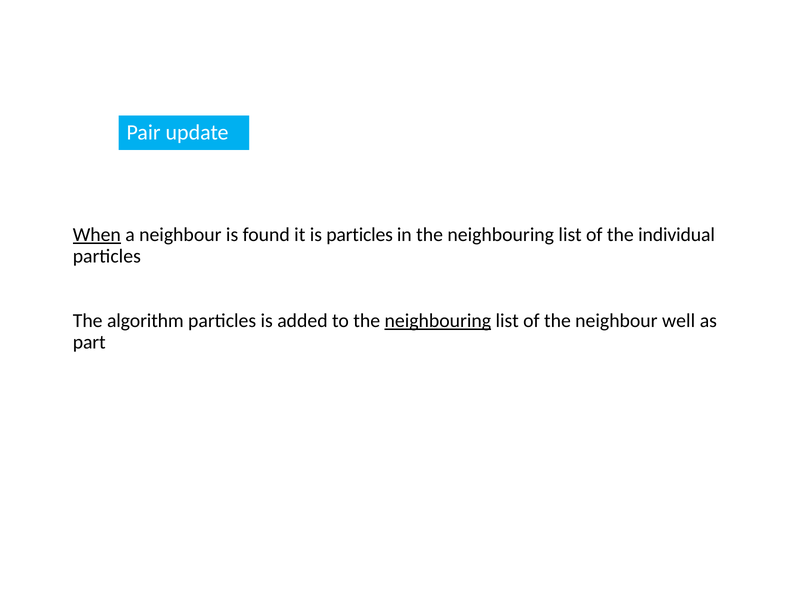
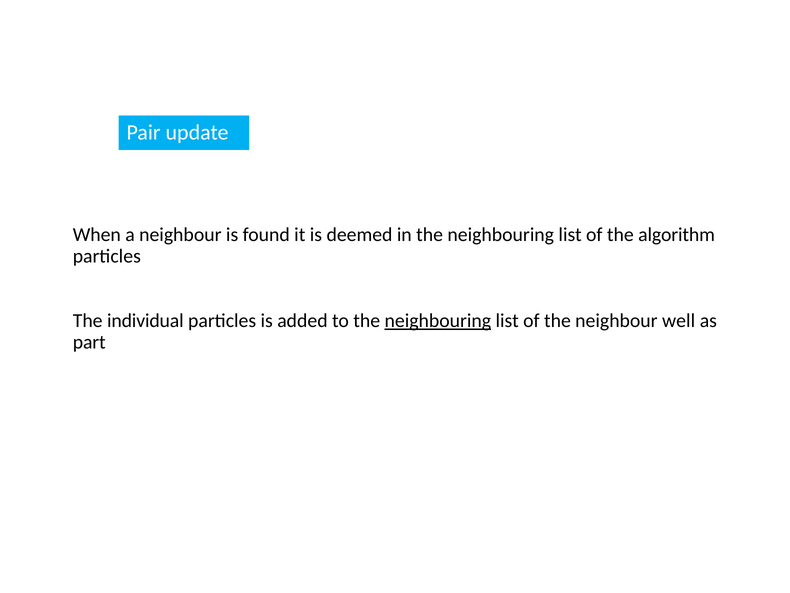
When underline: present -> none
is particles: particles -> deemed
individual: individual -> algorithm
algorithm: algorithm -> individual
